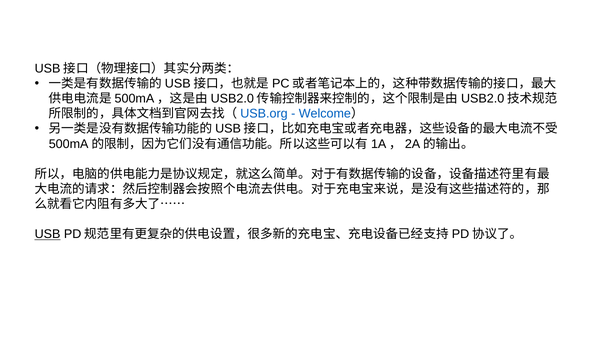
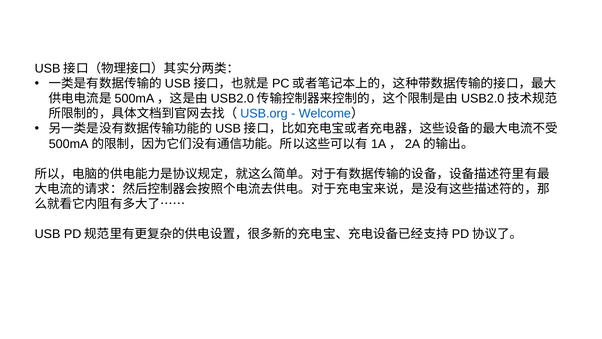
USB underline: present -> none
